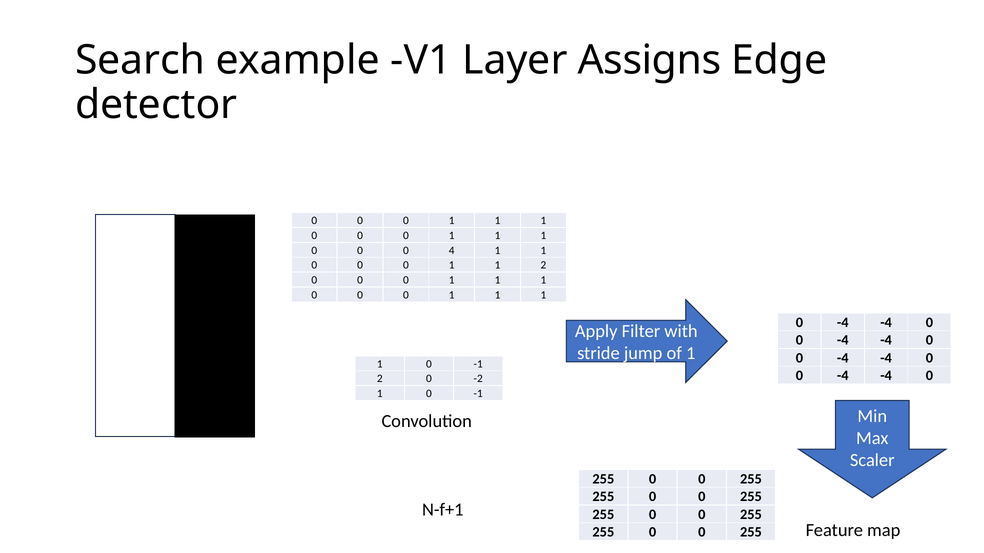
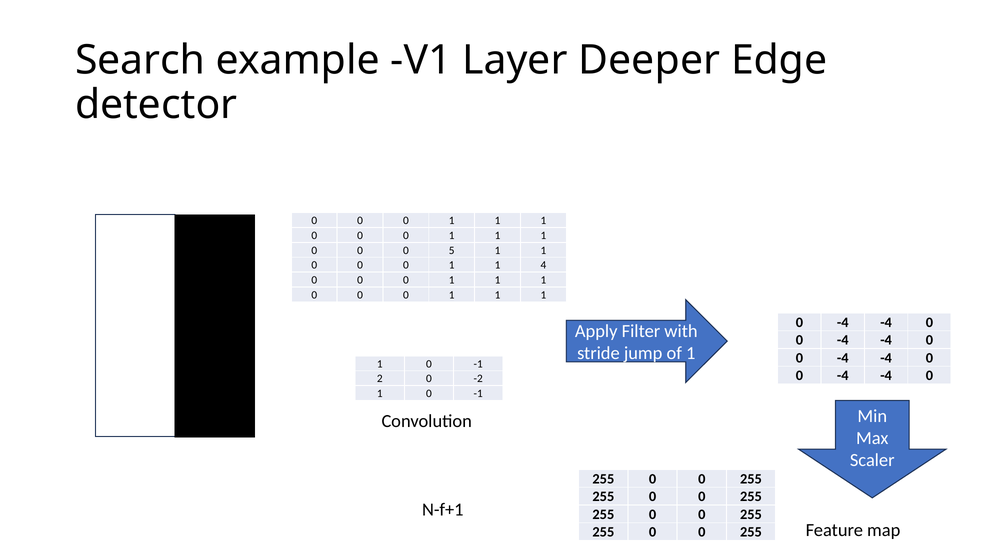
Assigns: Assigns -> Deeper
4: 4 -> 5
1 2: 2 -> 4
